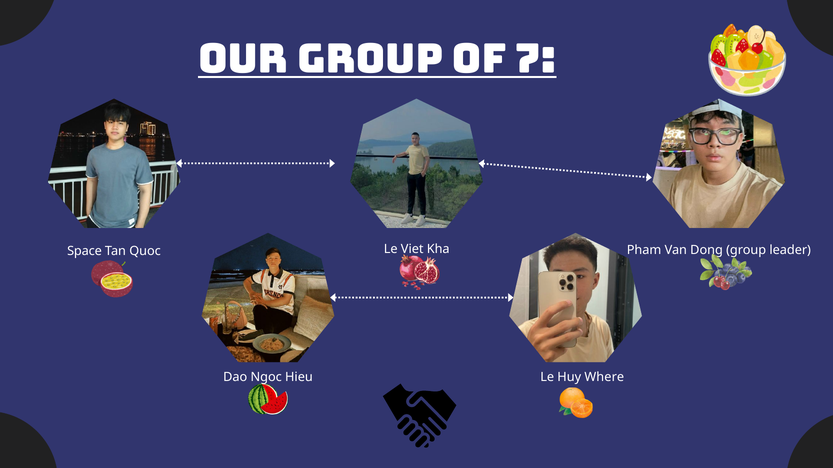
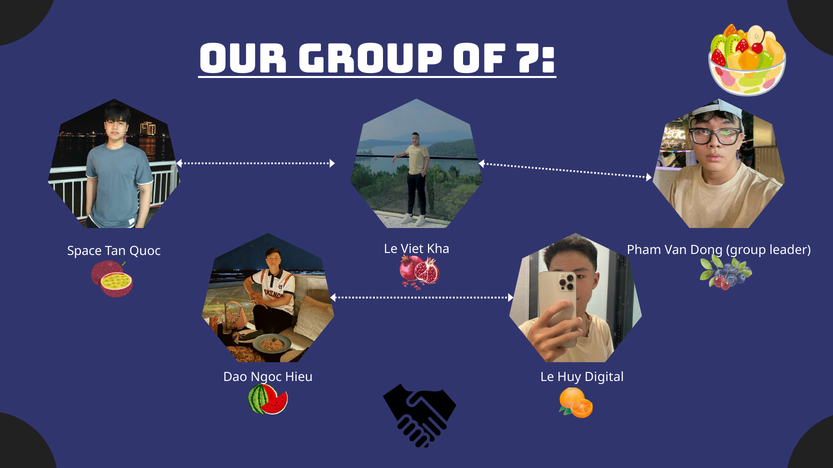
Where: Where -> Digital
